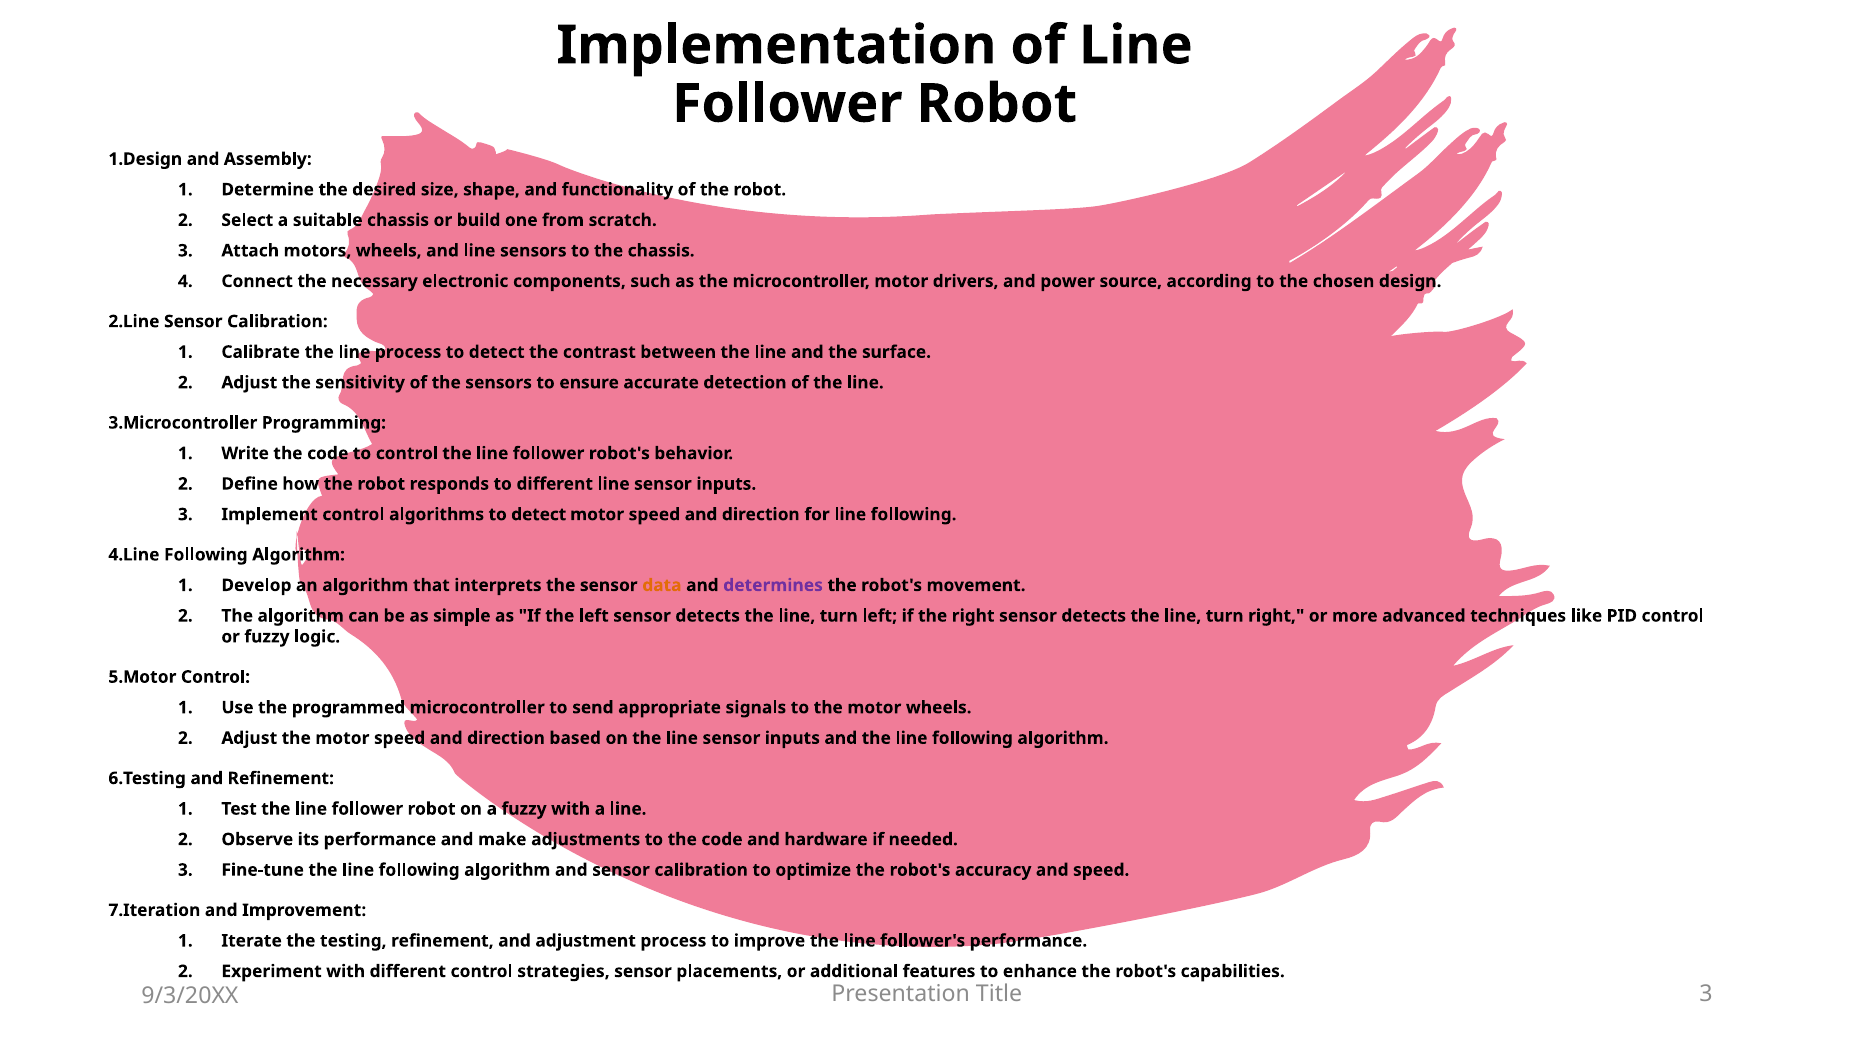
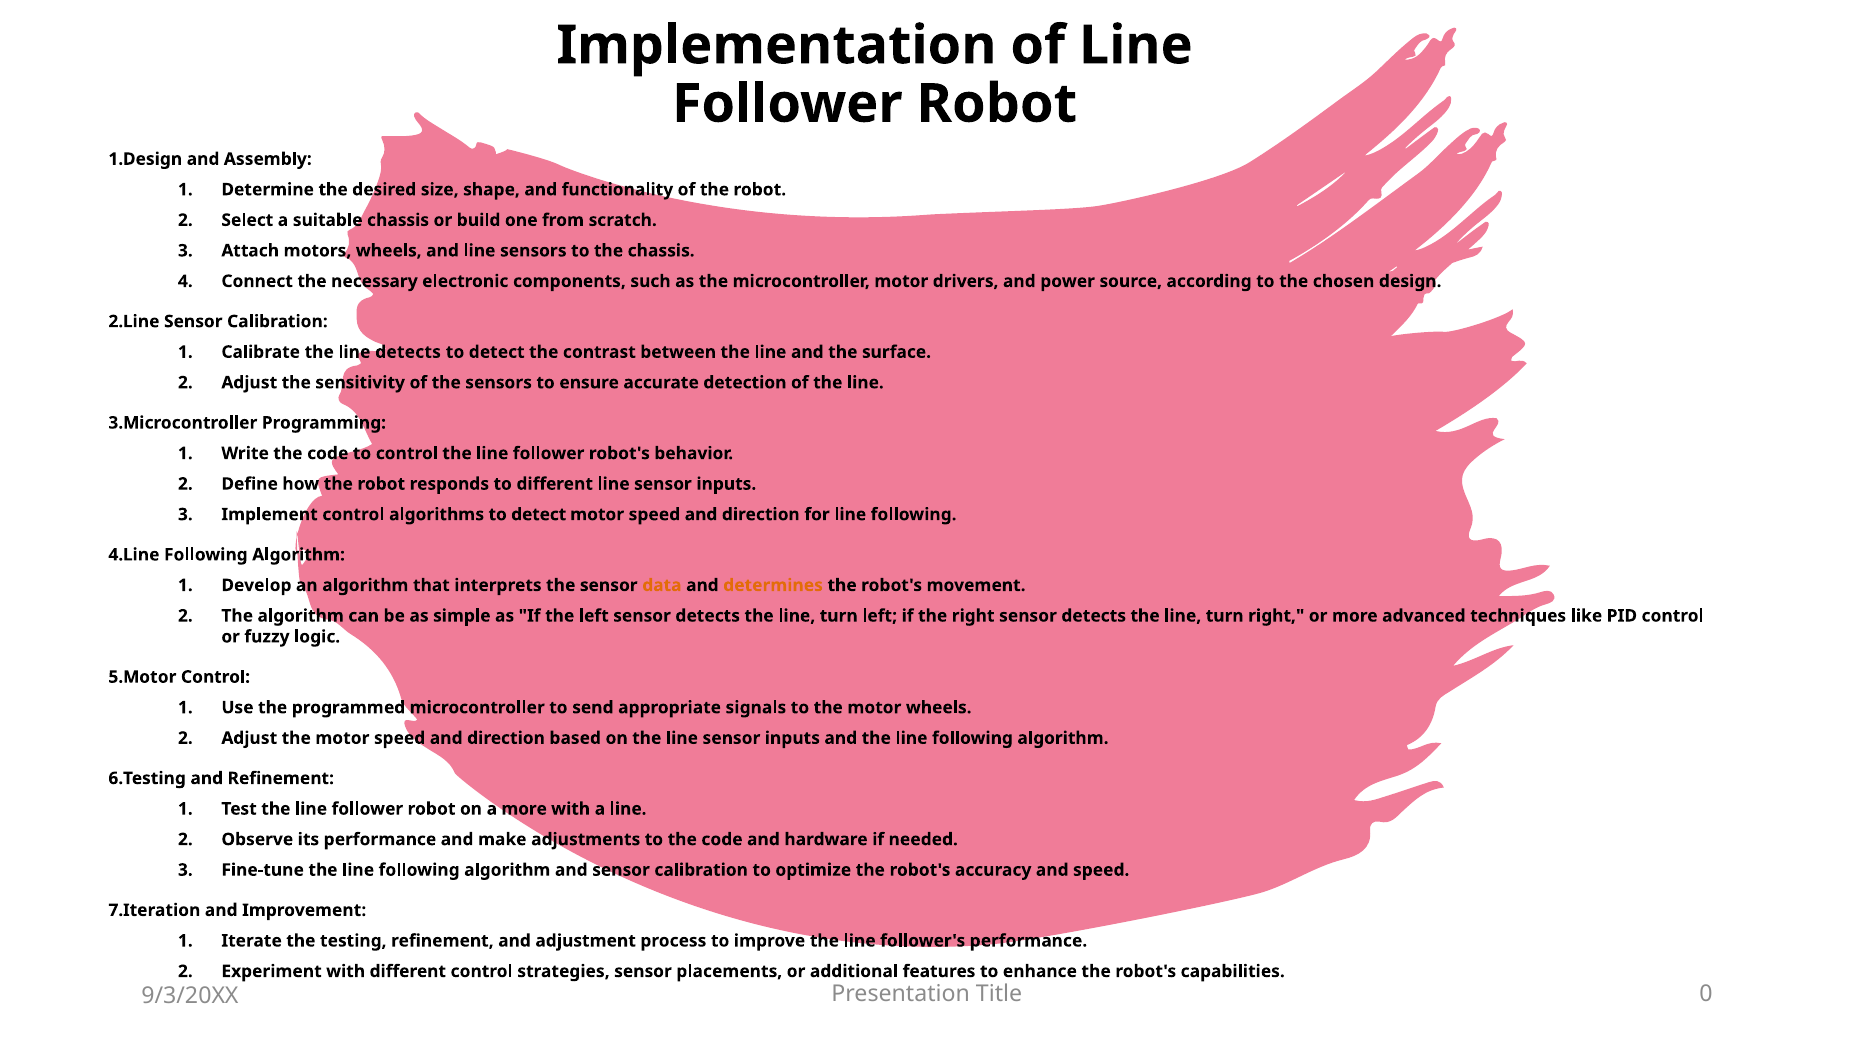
line process: process -> detects
determines colour: purple -> orange
a fuzzy: fuzzy -> more
Title 3: 3 -> 0
